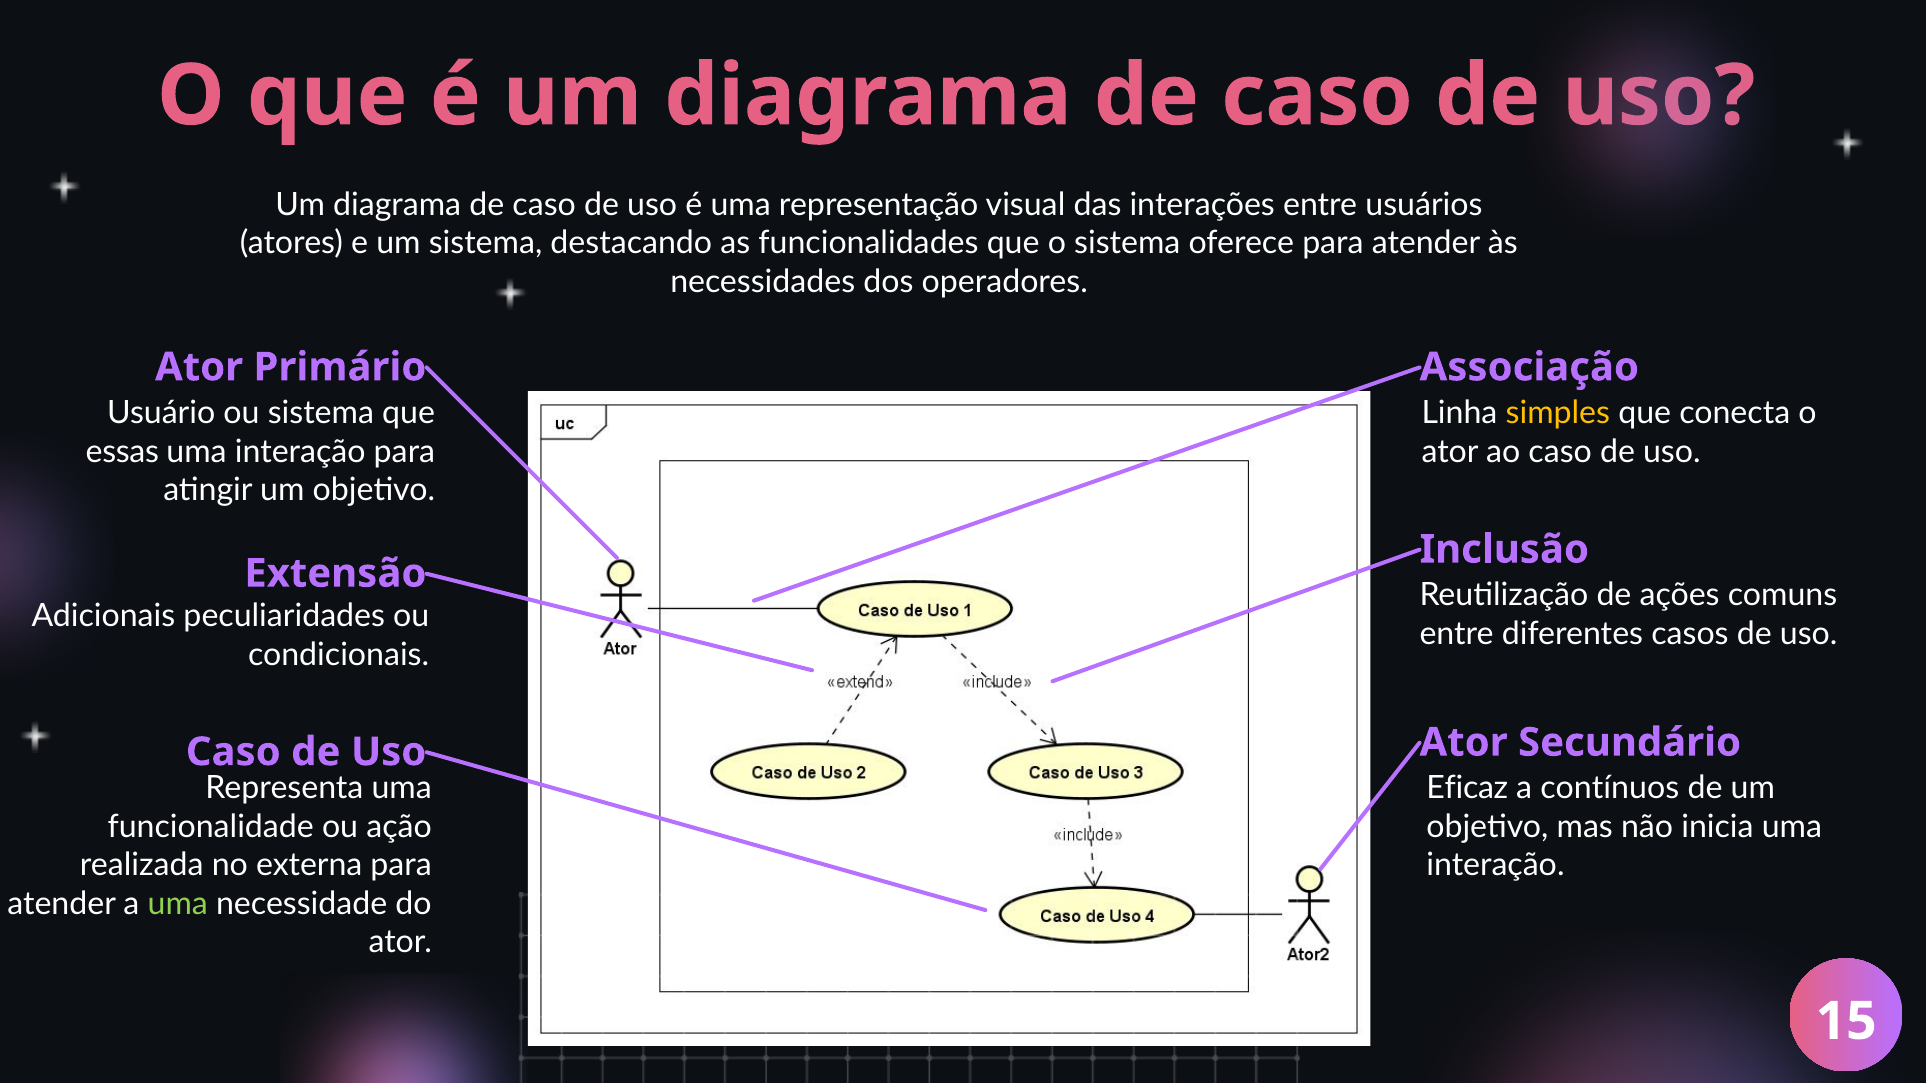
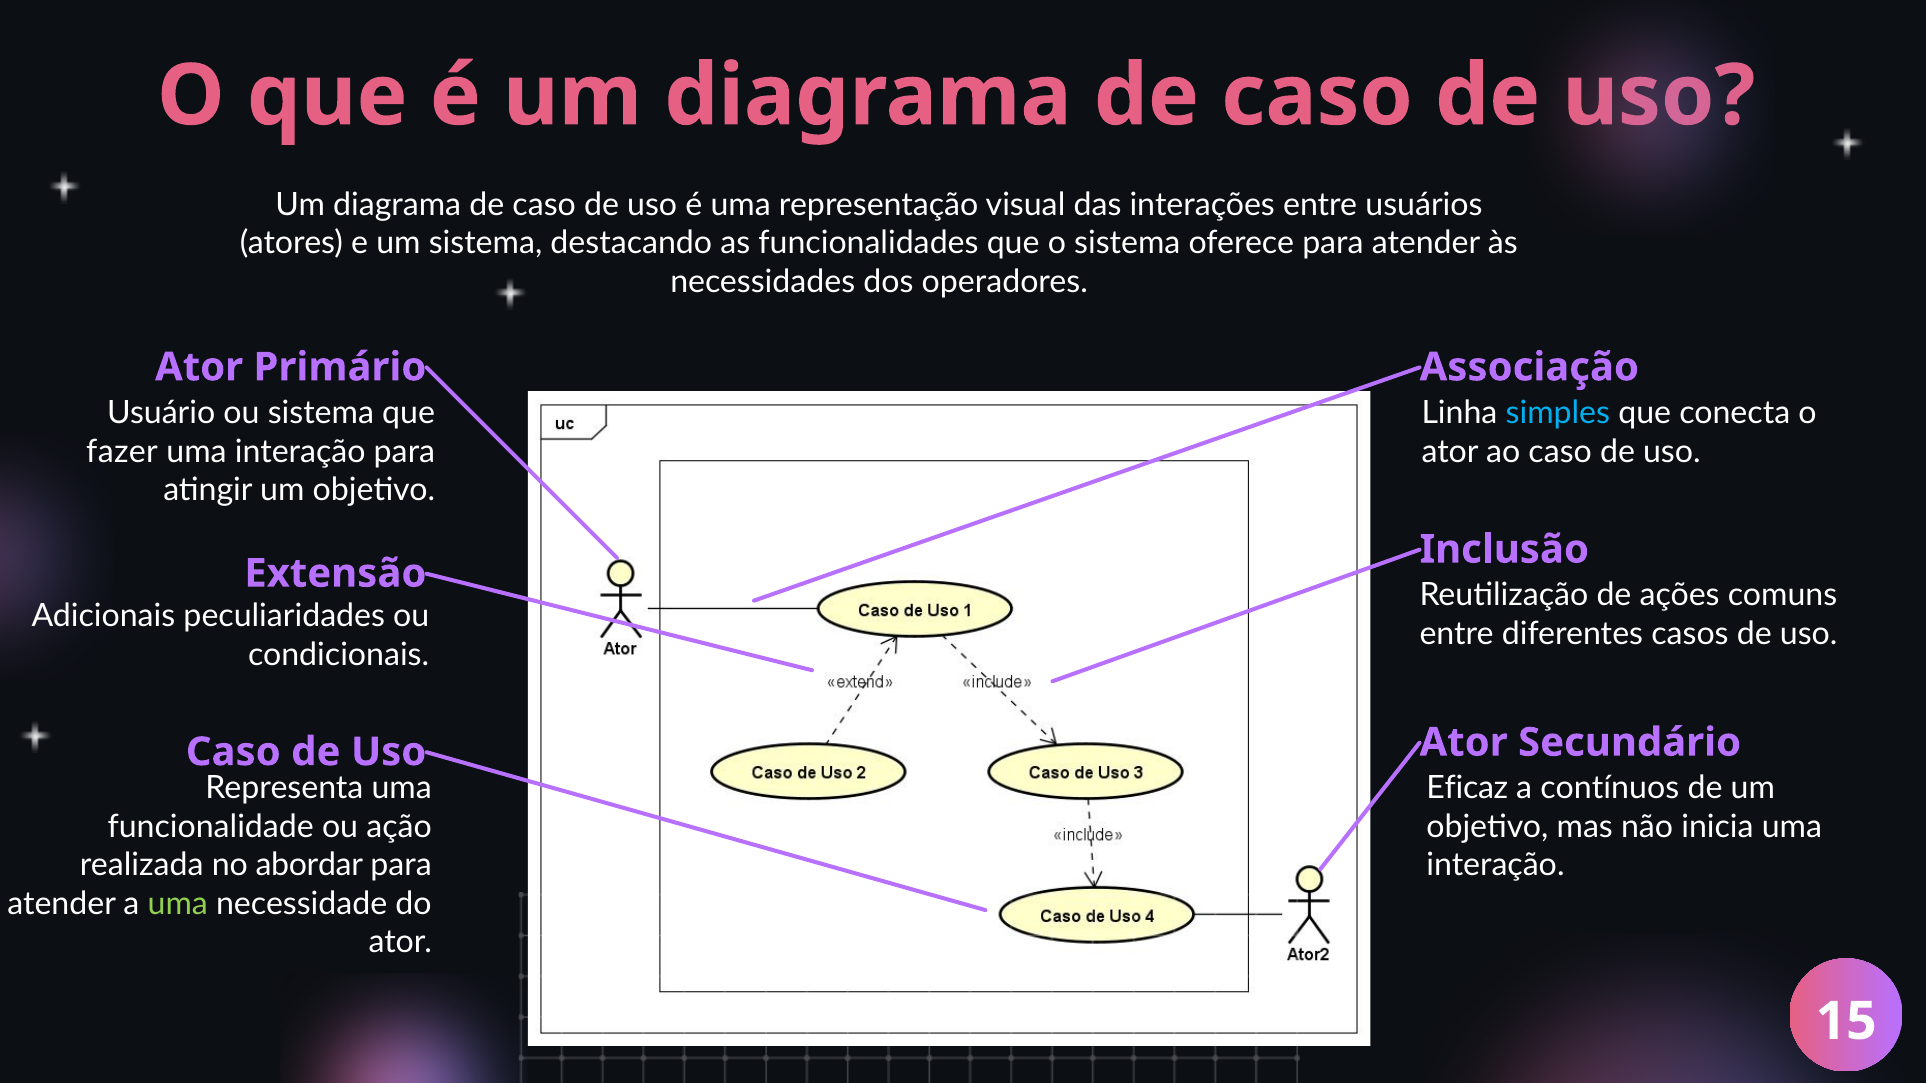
simples colour: yellow -> light blue
essas: essas -> fazer
externa: externa -> abordar
